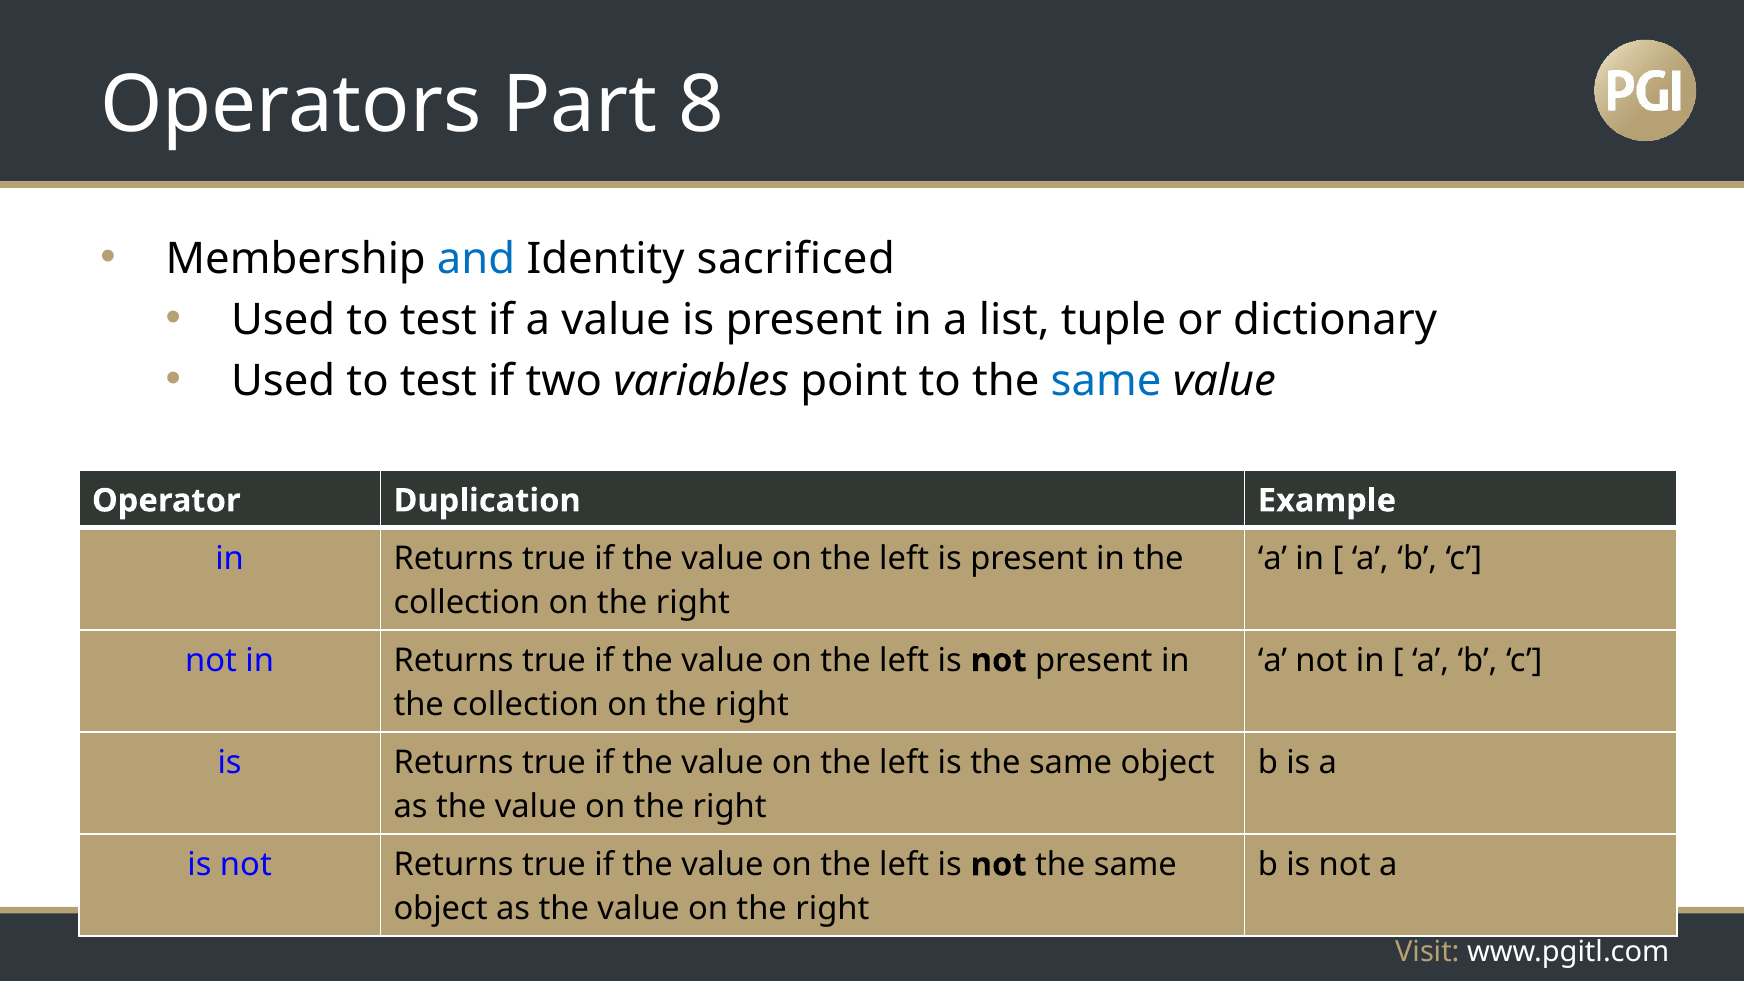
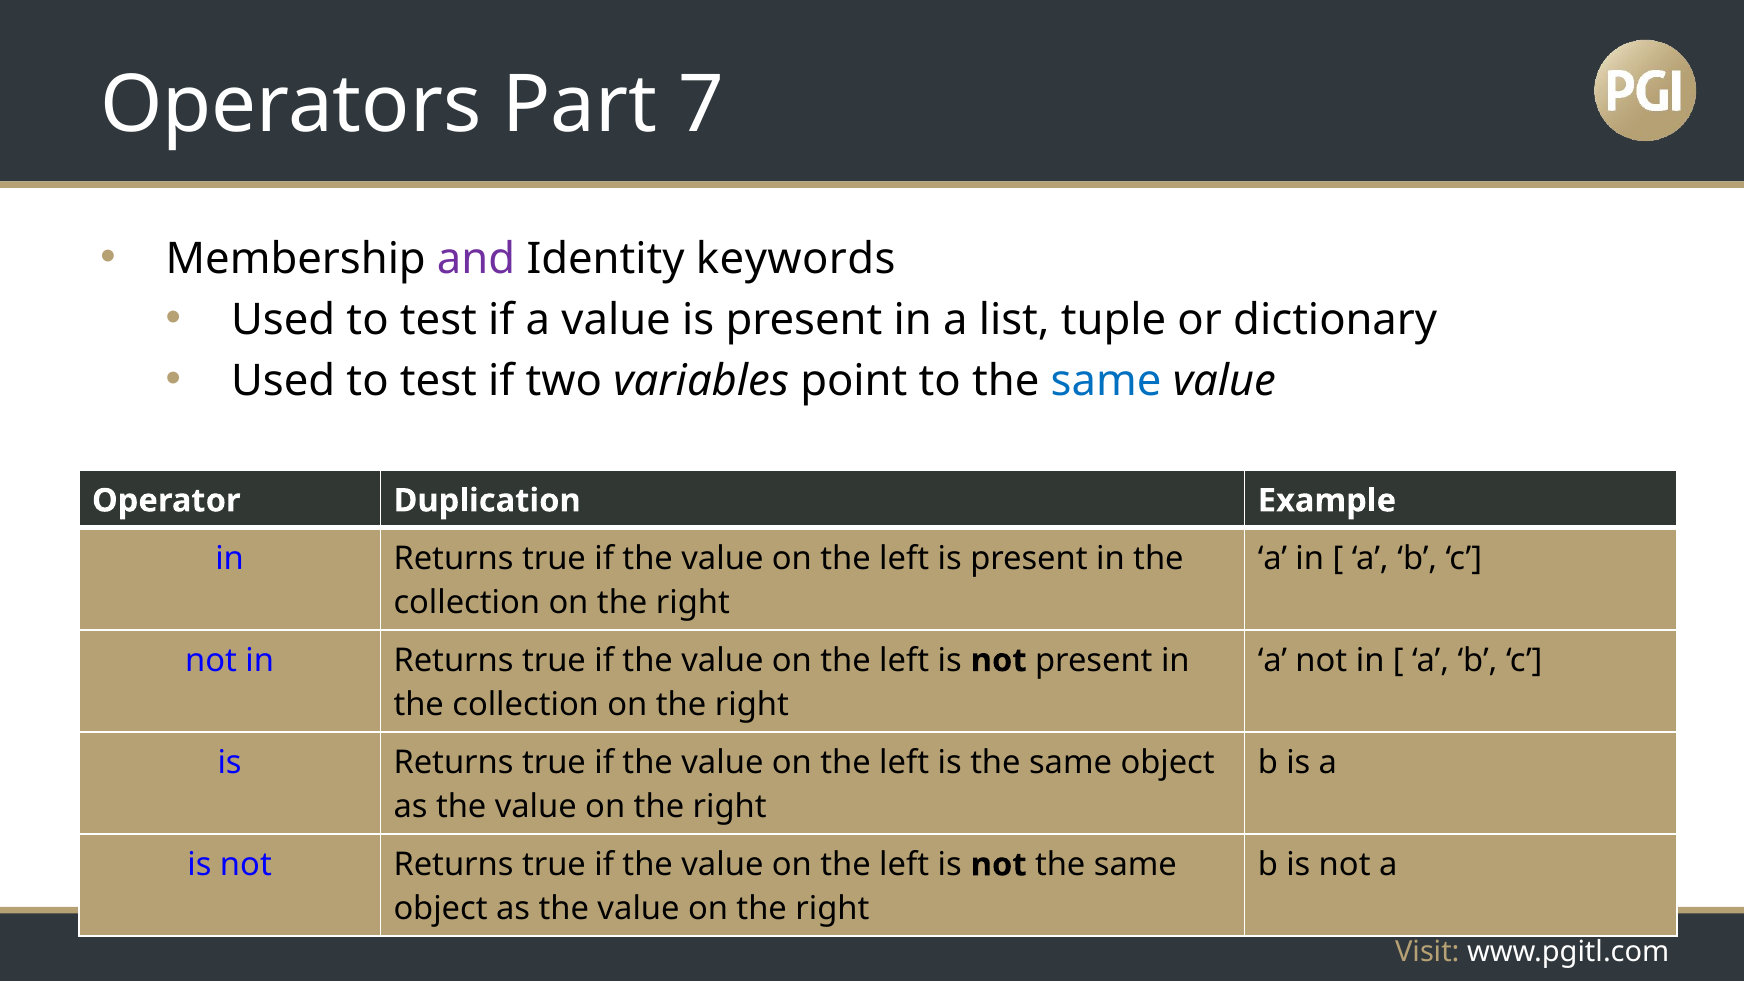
8: 8 -> 7
and colour: blue -> purple
sacrificed: sacrificed -> keywords
